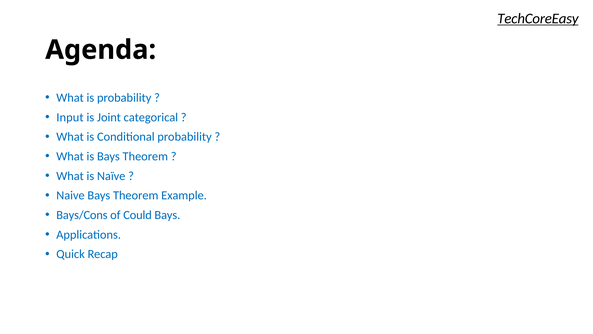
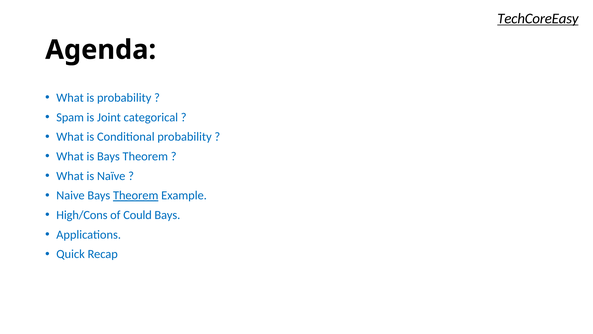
Input: Input -> Spam
Theorem at (136, 195) underline: none -> present
Bays/Cons: Bays/Cons -> High/Cons
